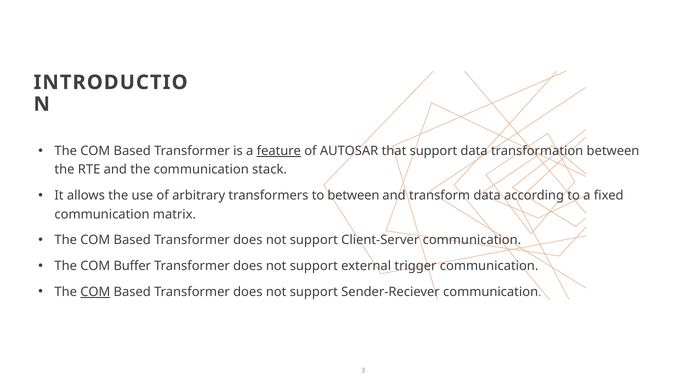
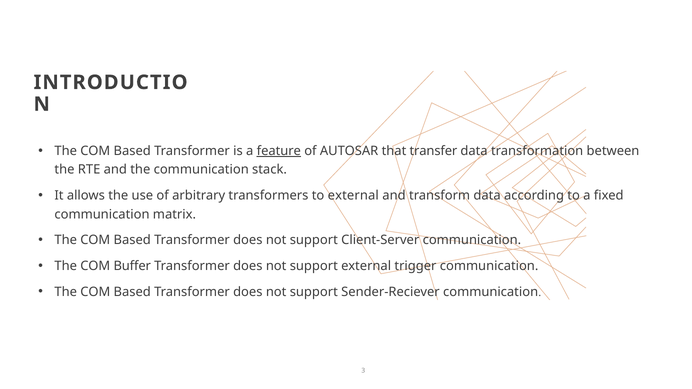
that support: support -> transfer
to between: between -> external
COM at (95, 292) underline: present -> none
